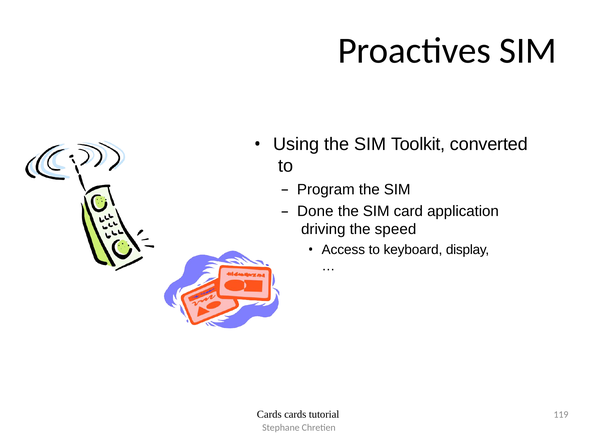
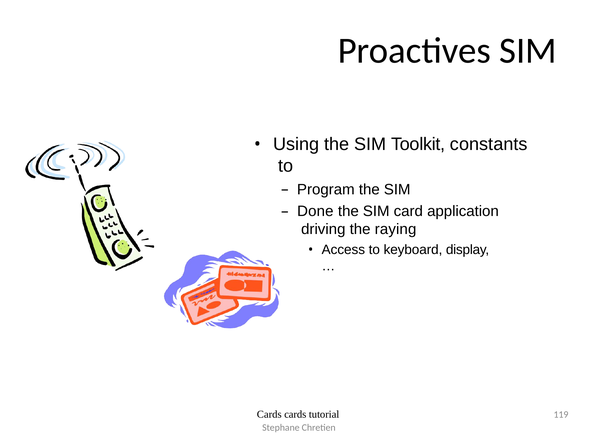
converted: converted -> constants
speed: speed -> raying
